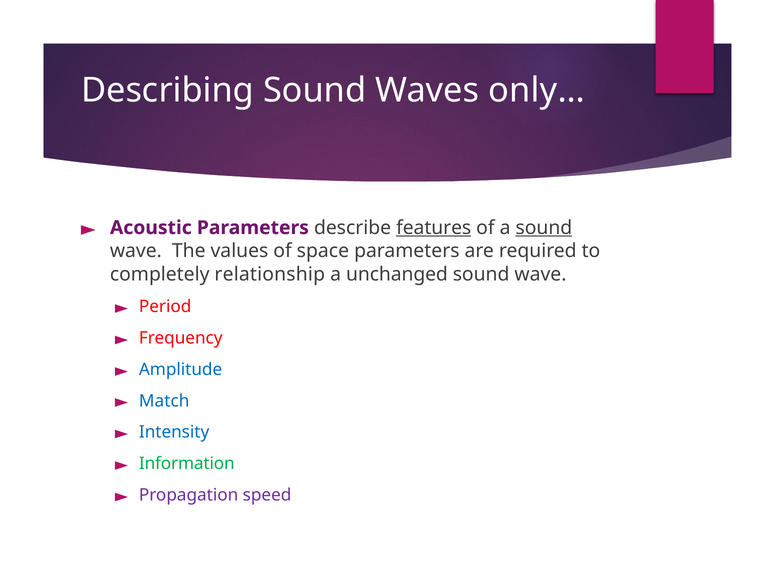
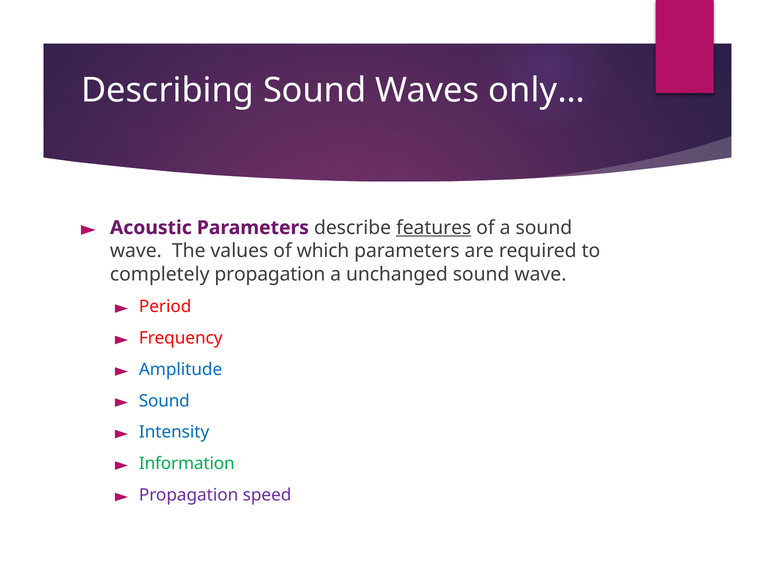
sound at (544, 228) underline: present -> none
space: space -> which
completely relationship: relationship -> propagation
Match at (164, 401): Match -> Sound
